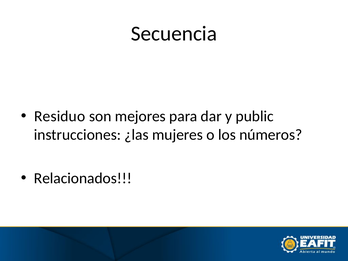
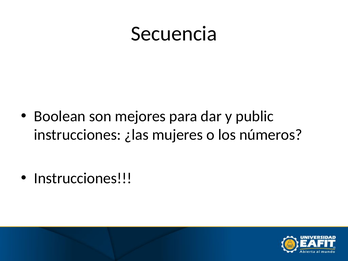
Residuo: Residuo -> Boolean
Relacionados at (83, 178): Relacionados -> Instrucciones
